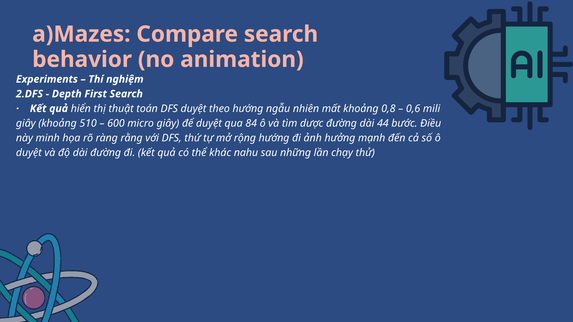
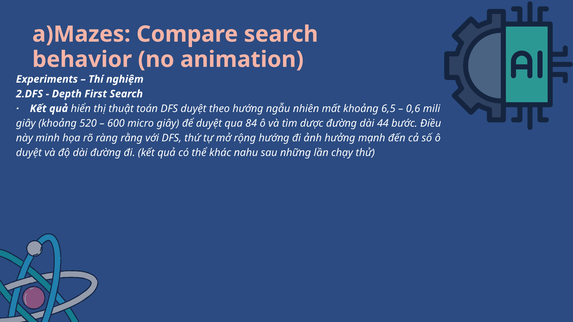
0,8: 0,8 -> 6,5
510: 510 -> 520
